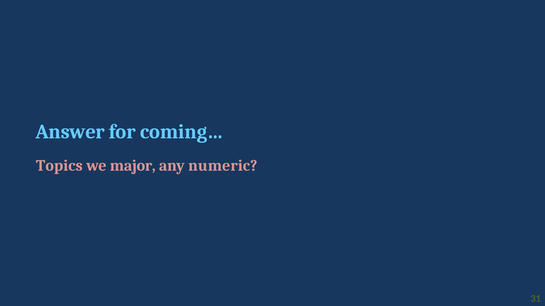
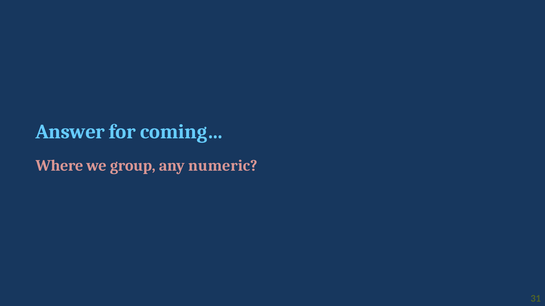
Topics: Topics -> Where
major: major -> group
